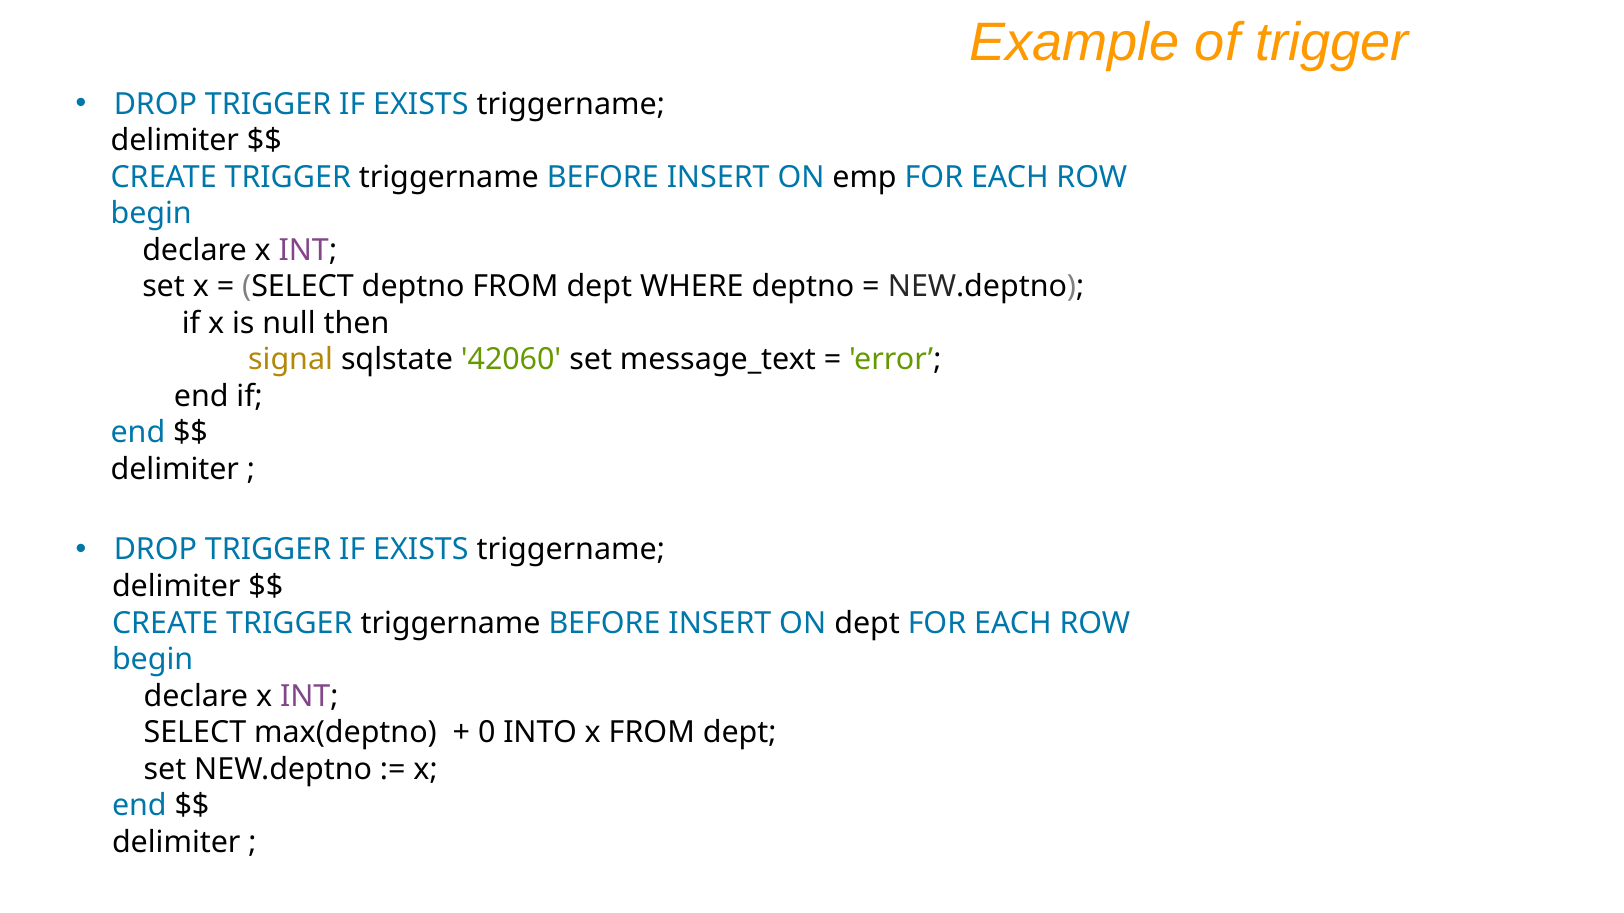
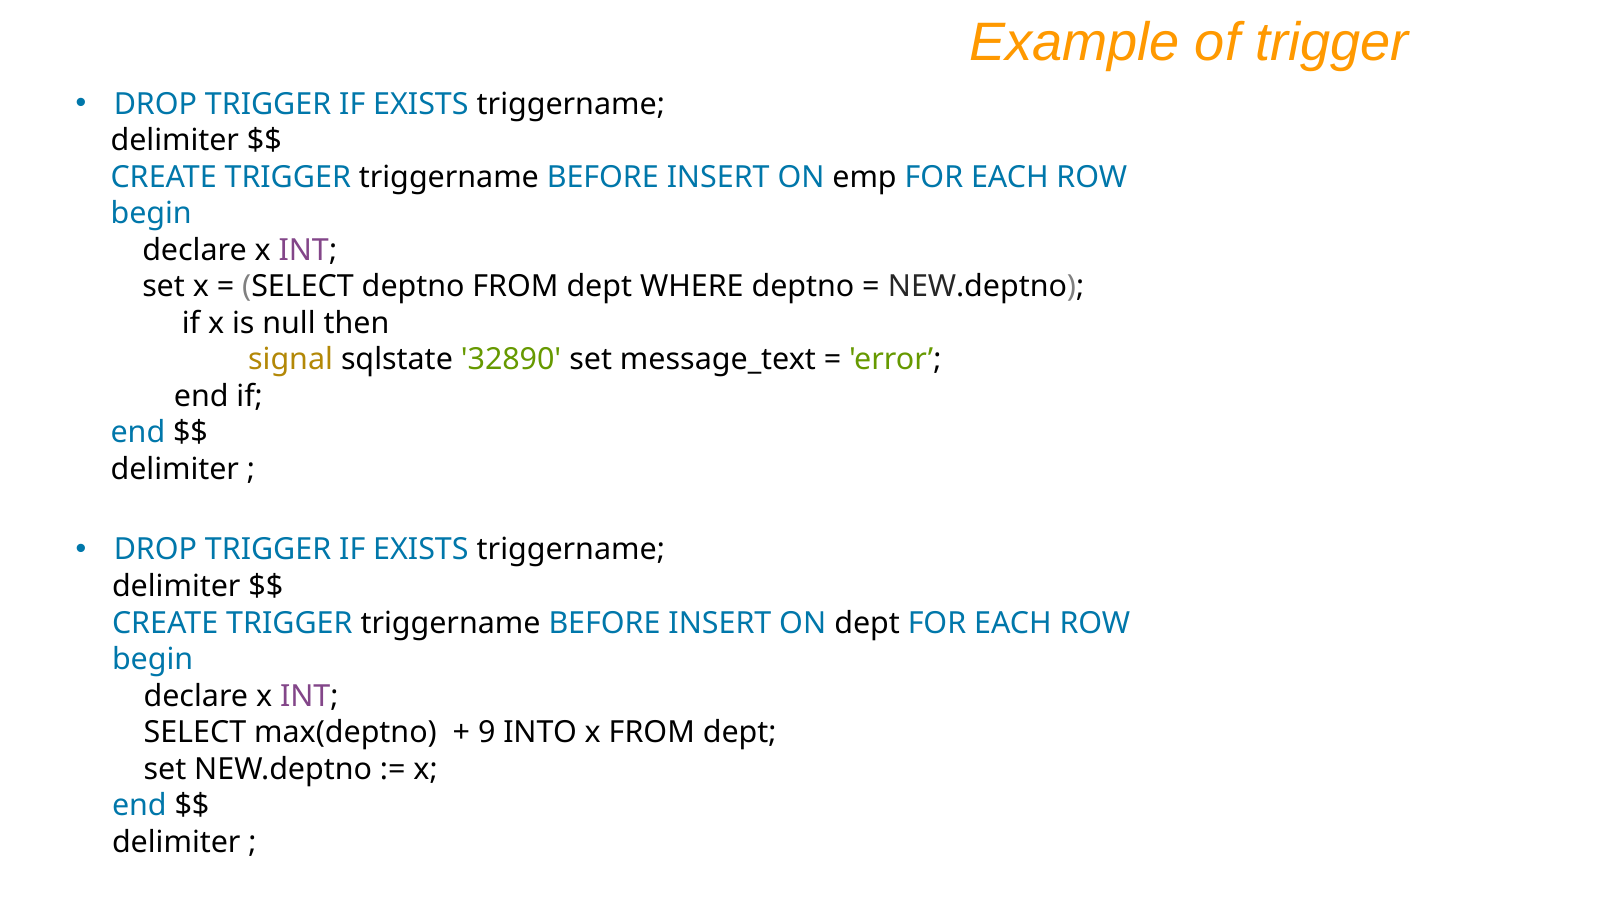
42060: 42060 -> 32890
0: 0 -> 9
